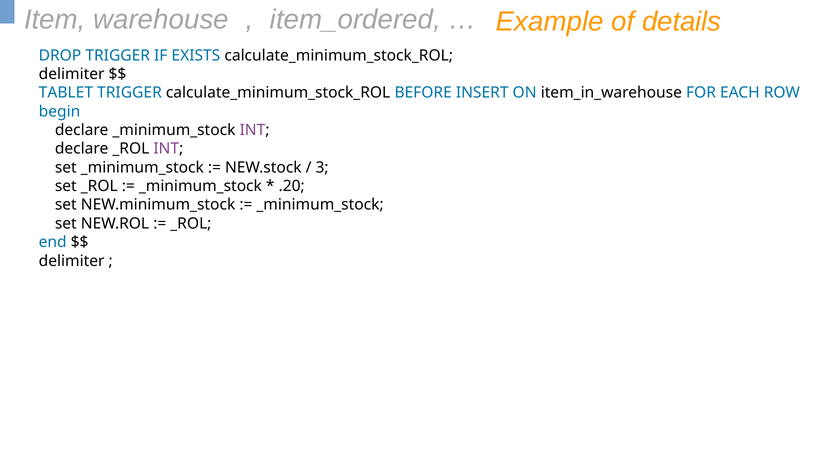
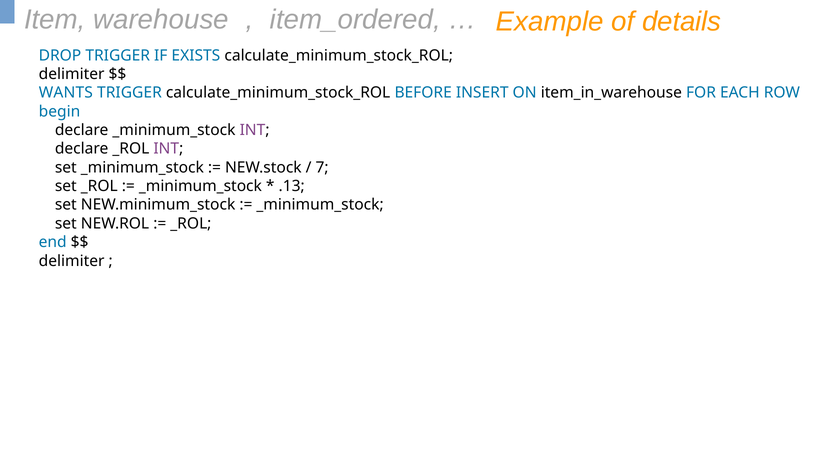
TABLET: TABLET -> WANTS
3: 3 -> 7
.20: .20 -> .13
